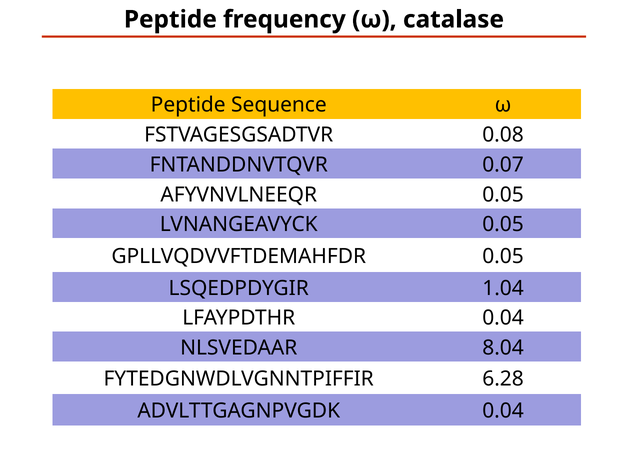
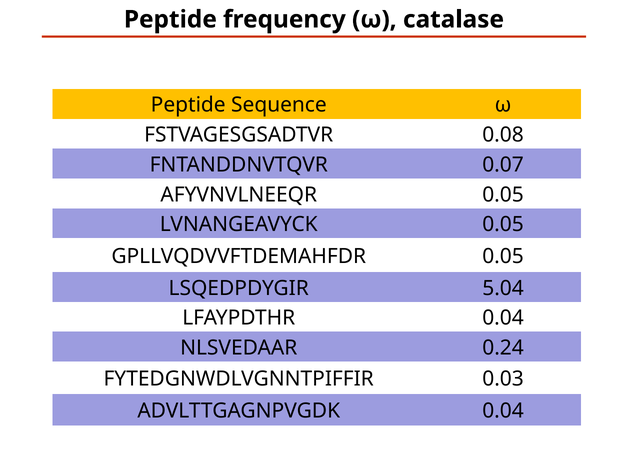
1.04: 1.04 -> 5.04
8.04: 8.04 -> 0.24
6.28: 6.28 -> 0.03
